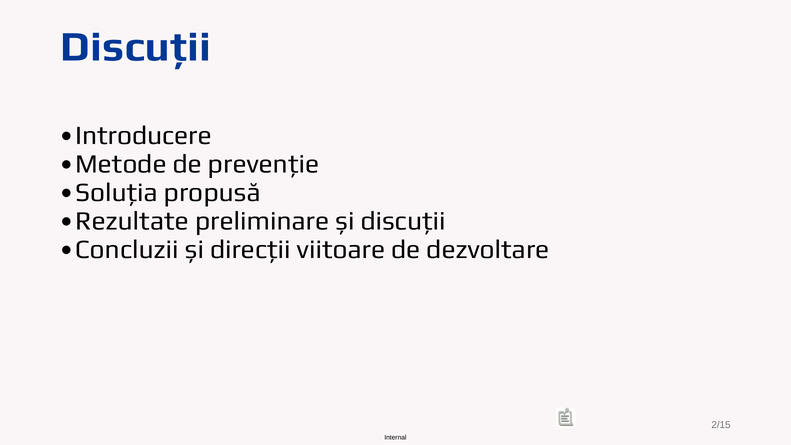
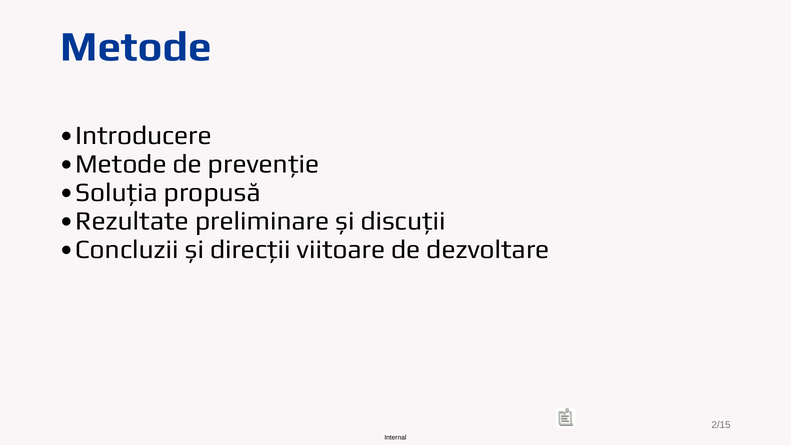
Discuții at (136, 47): Discuții -> Metode
